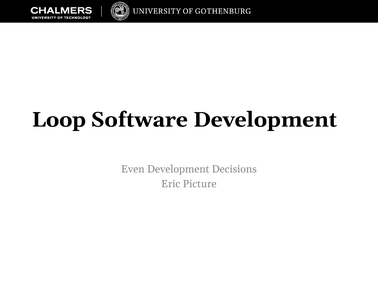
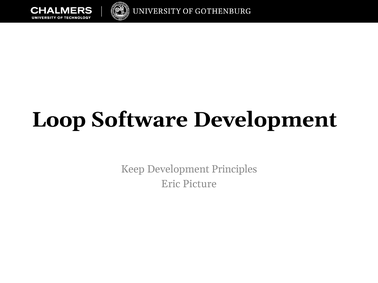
Even: Even -> Keep
Decisions: Decisions -> Principles
